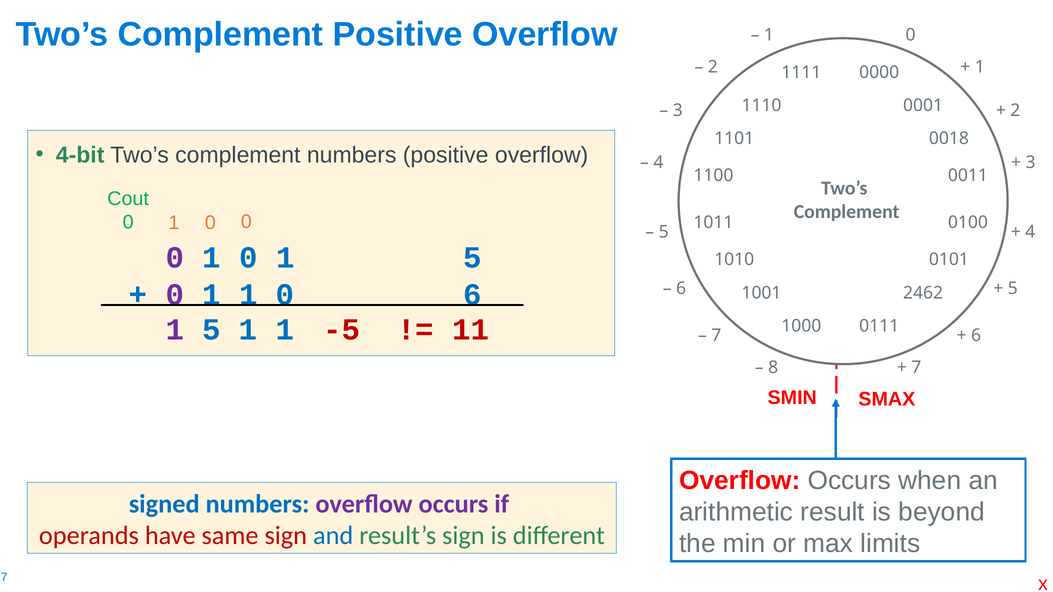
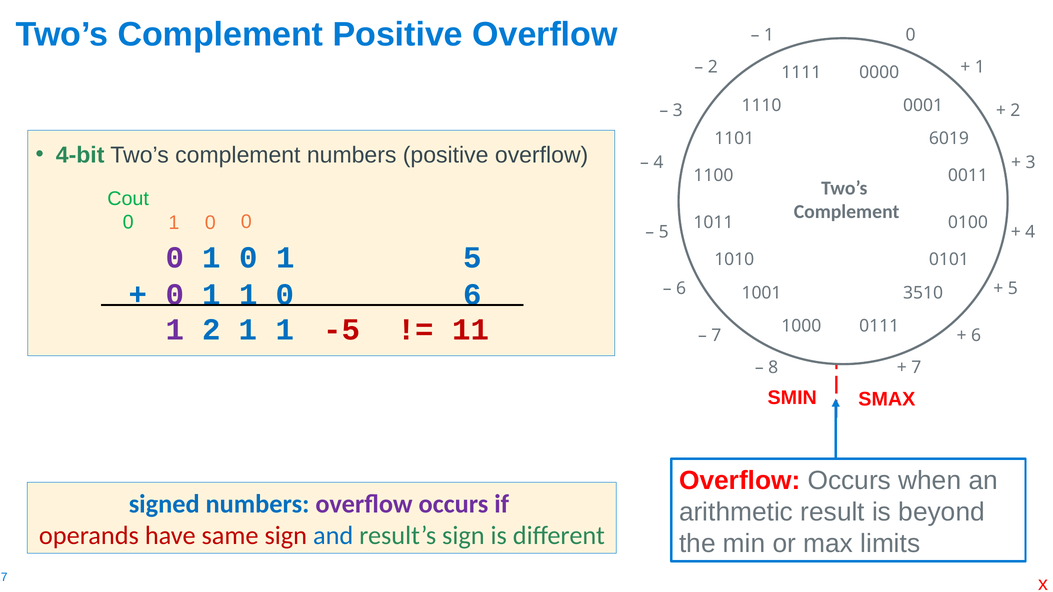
0018: 0018 -> 6019
2462: 2462 -> 3510
5 at (211, 330): 5 -> 2
